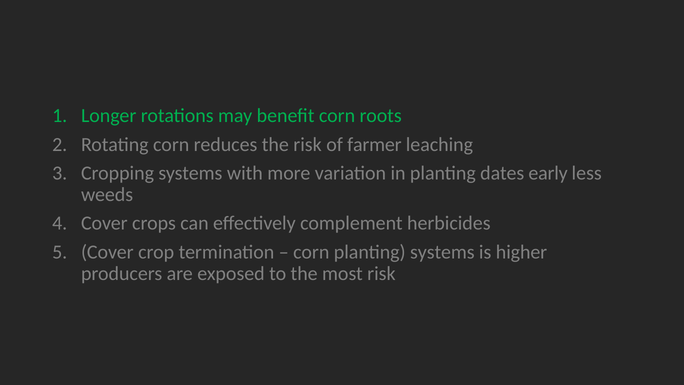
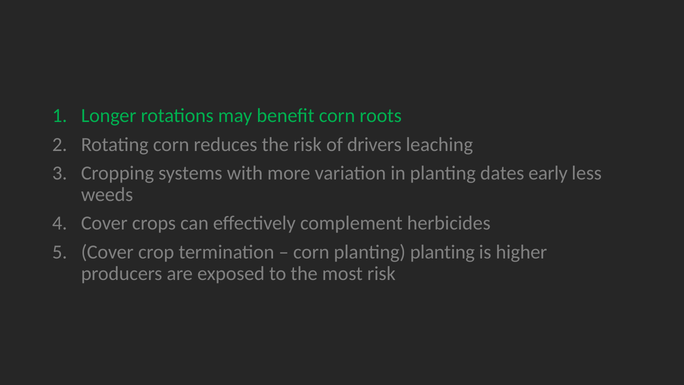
farmer: farmer -> drivers
planting systems: systems -> planting
